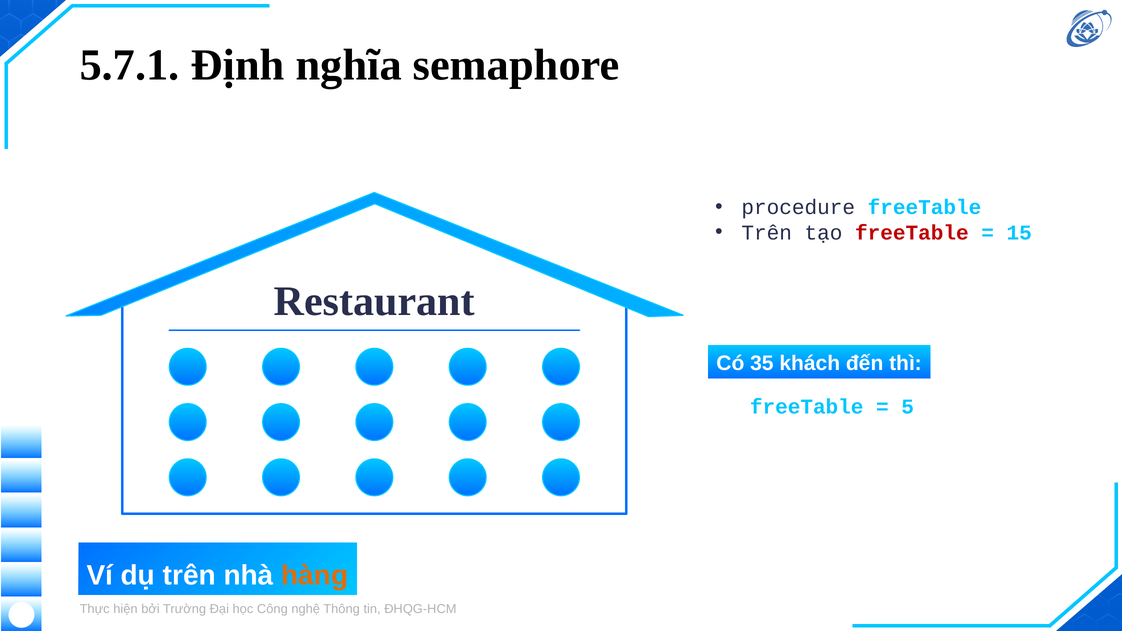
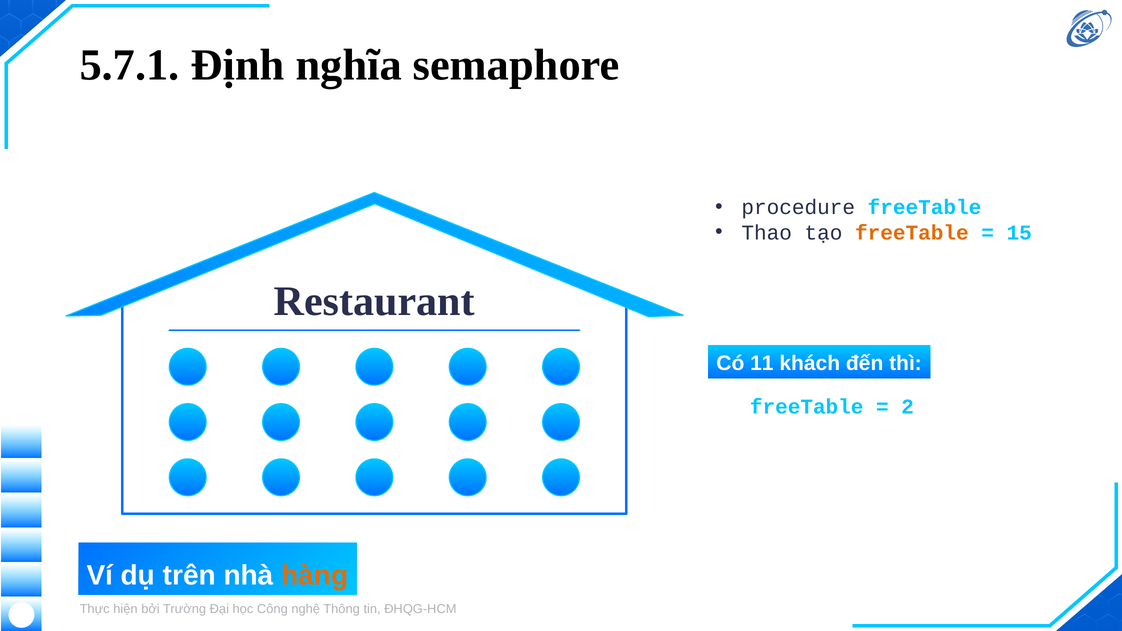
Trên at (767, 233): Trên -> Thao
freeTable at (912, 233) colour: red -> orange
35: 35 -> 11
5: 5 -> 2
